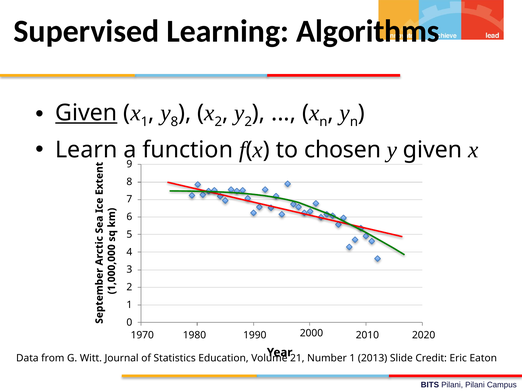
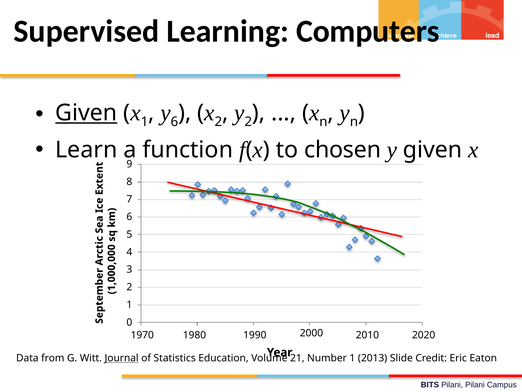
Algorithms: Algorithms -> Computers
y 8: 8 -> 6
Journal underline: none -> present
